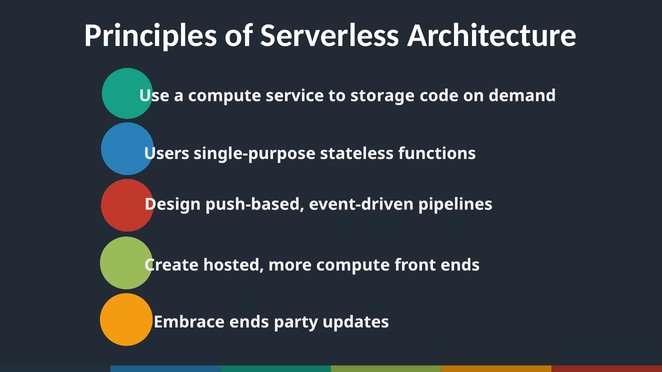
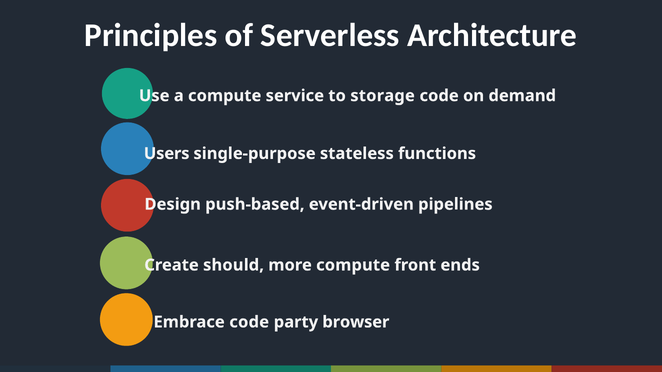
hosted: hosted -> should
Embrace ends: ends -> code
updates: updates -> browser
